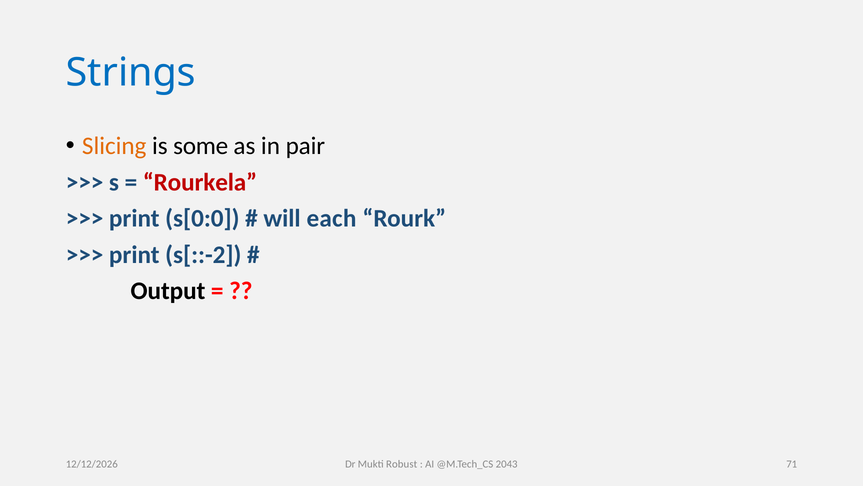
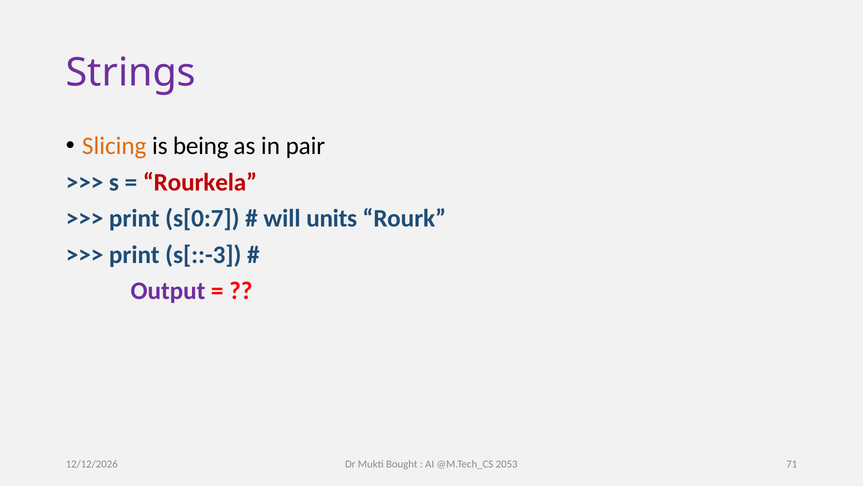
Strings colour: blue -> purple
some: some -> being
s[0:0: s[0:0 -> s[0:7
each: each -> units
s[::-2: s[::-2 -> s[::-3
Output colour: black -> purple
Robust: Robust -> Bought
2043: 2043 -> 2053
